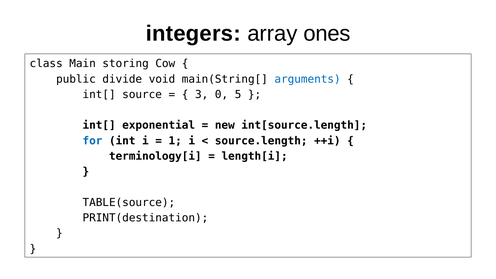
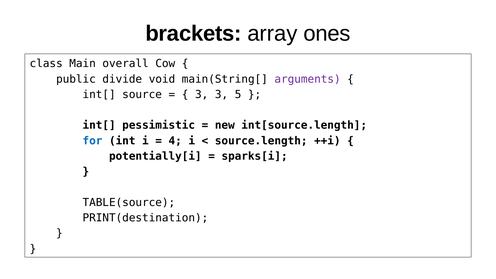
integers: integers -> brackets
storing: storing -> overall
arguments colour: blue -> purple
3 0: 0 -> 3
exponential: exponential -> pessimistic
1: 1 -> 4
terminology[i: terminology[i -> potentially[i
length[i: length[i -> sparks[i
